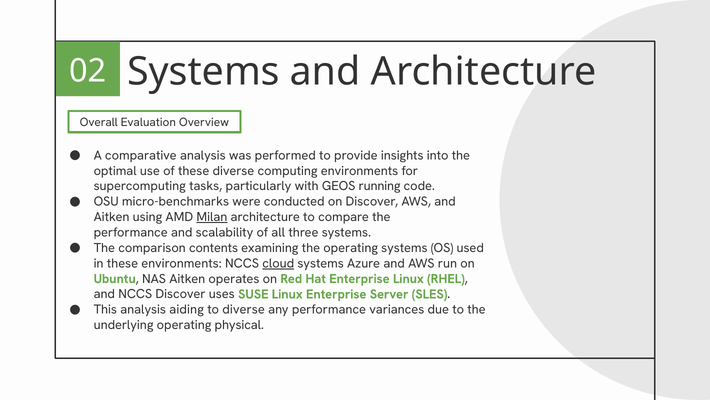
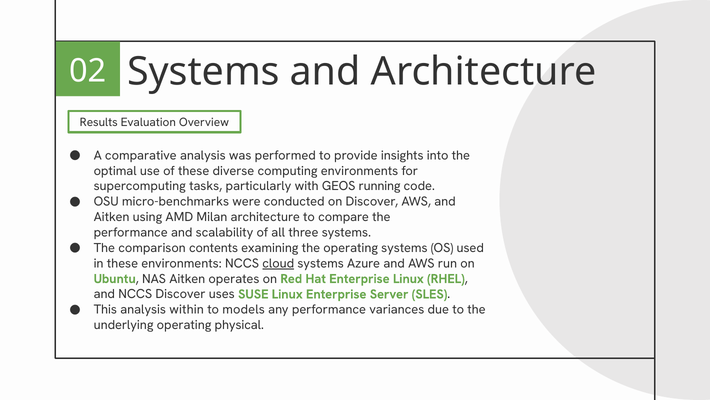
Overall: Overall -> Results
Milan underline: present -> none
aiding: aiding -> within
to diverse: diverse -> models
